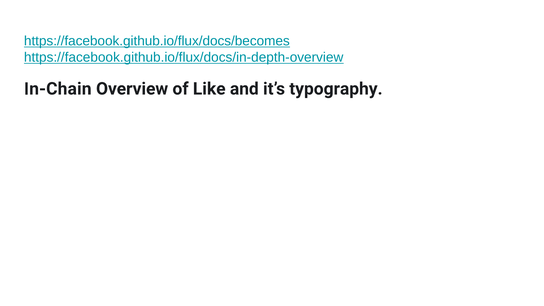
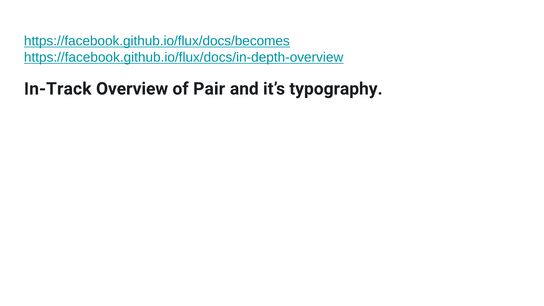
In-Chain: In-Chain -> In-Track
Like: Like -> Pair
